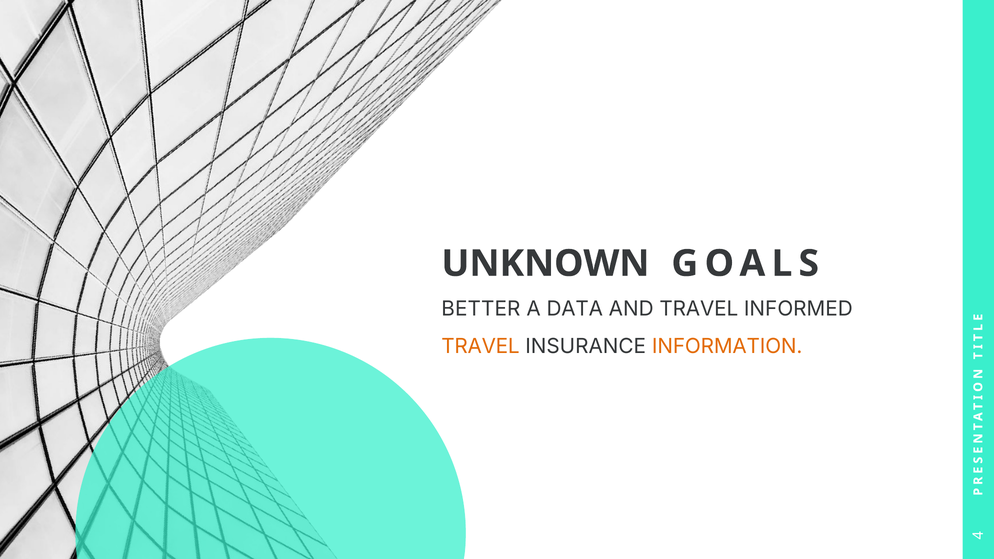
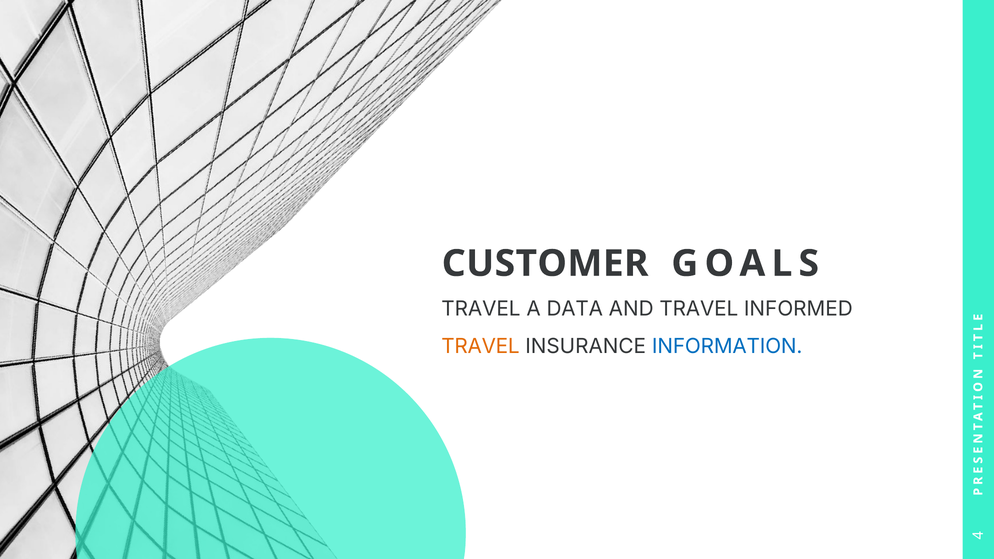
UNKNOWN: UNKNOWN -> CUSTOMER
BETTER at (481, 309): BETTER -> TRAVEL
INFORMATION colour: orange -> blue
